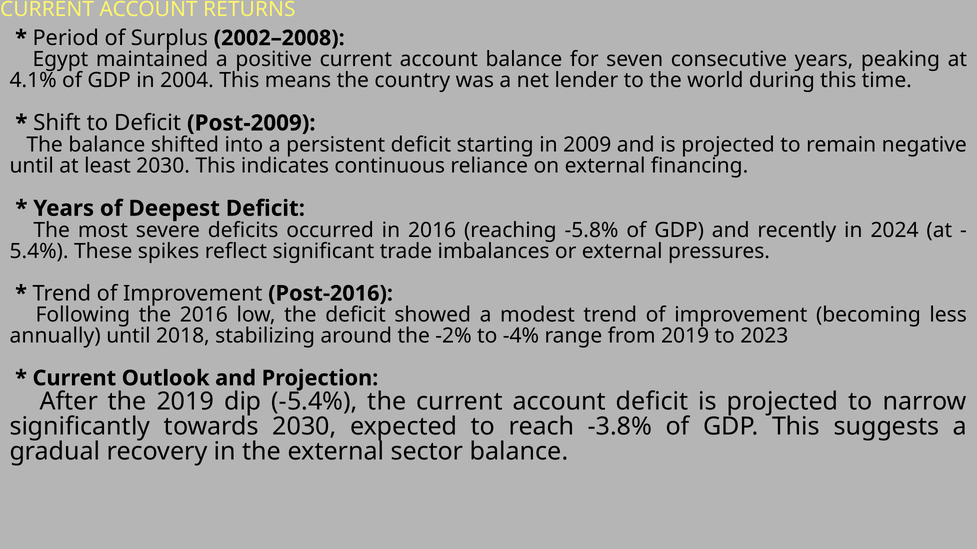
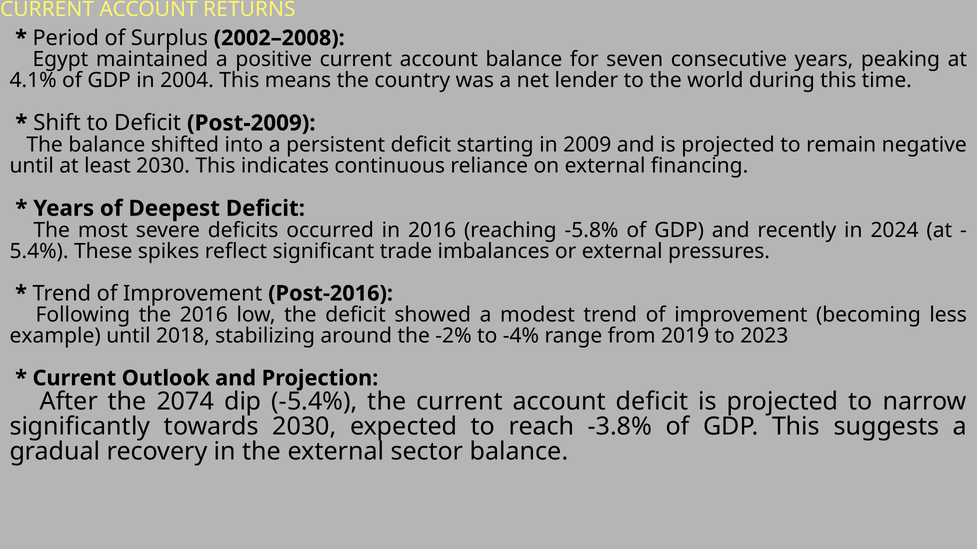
annually: annually -> example
the 2019: 2019 -> 2074
